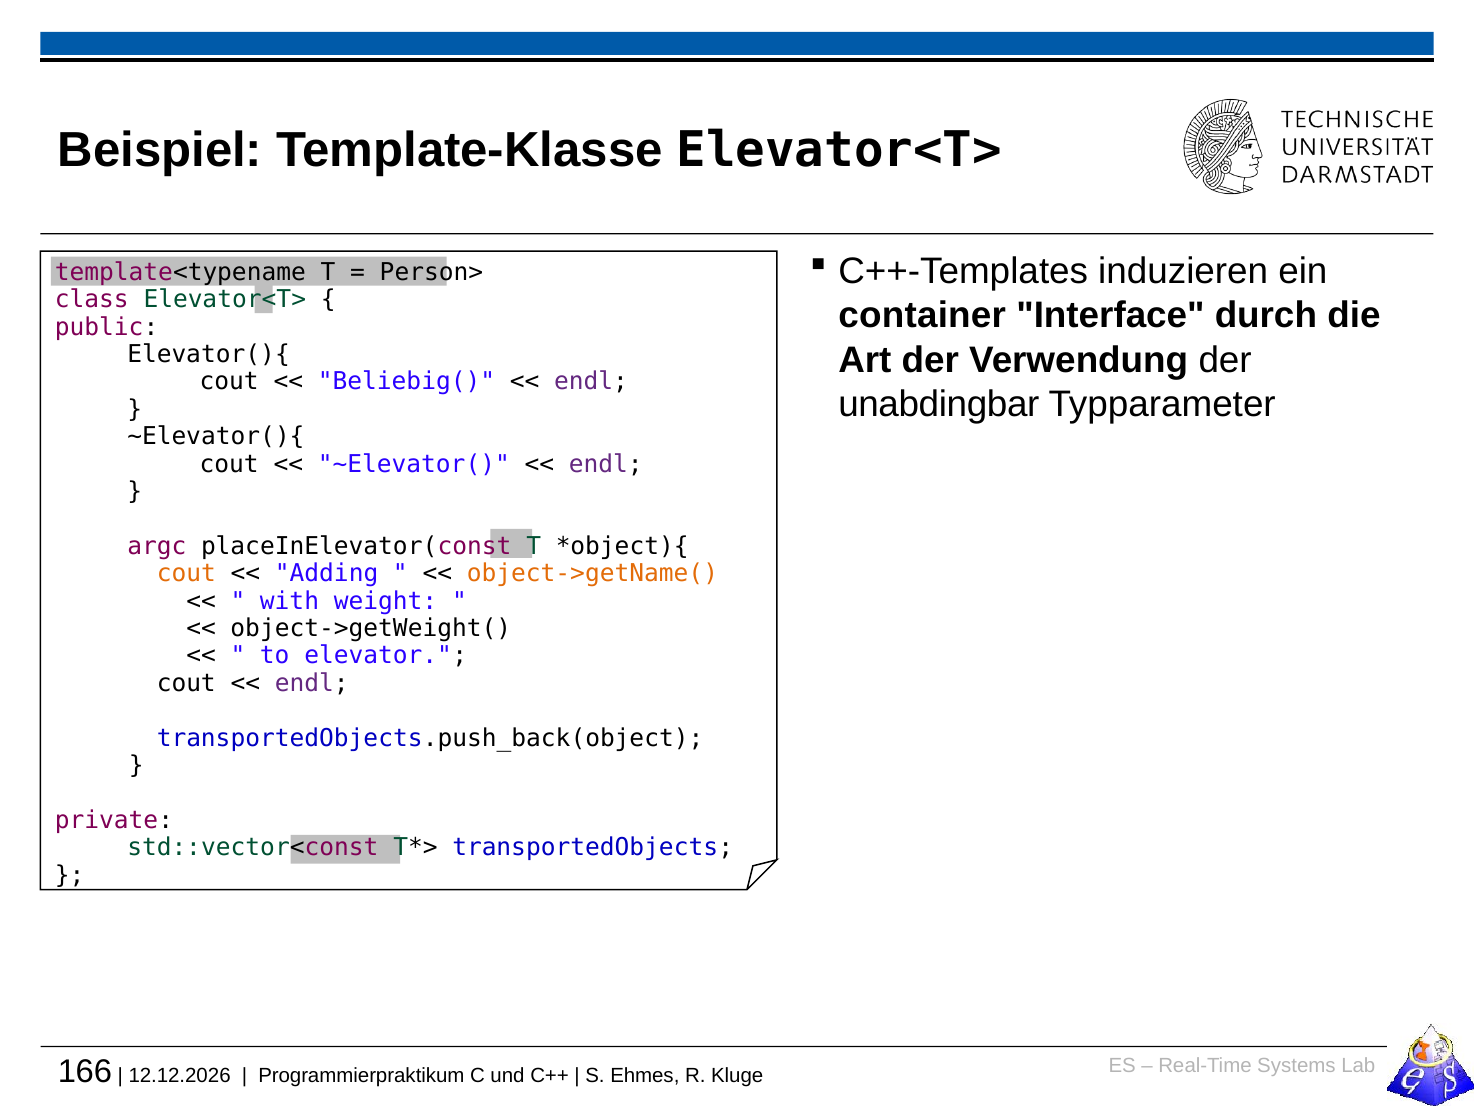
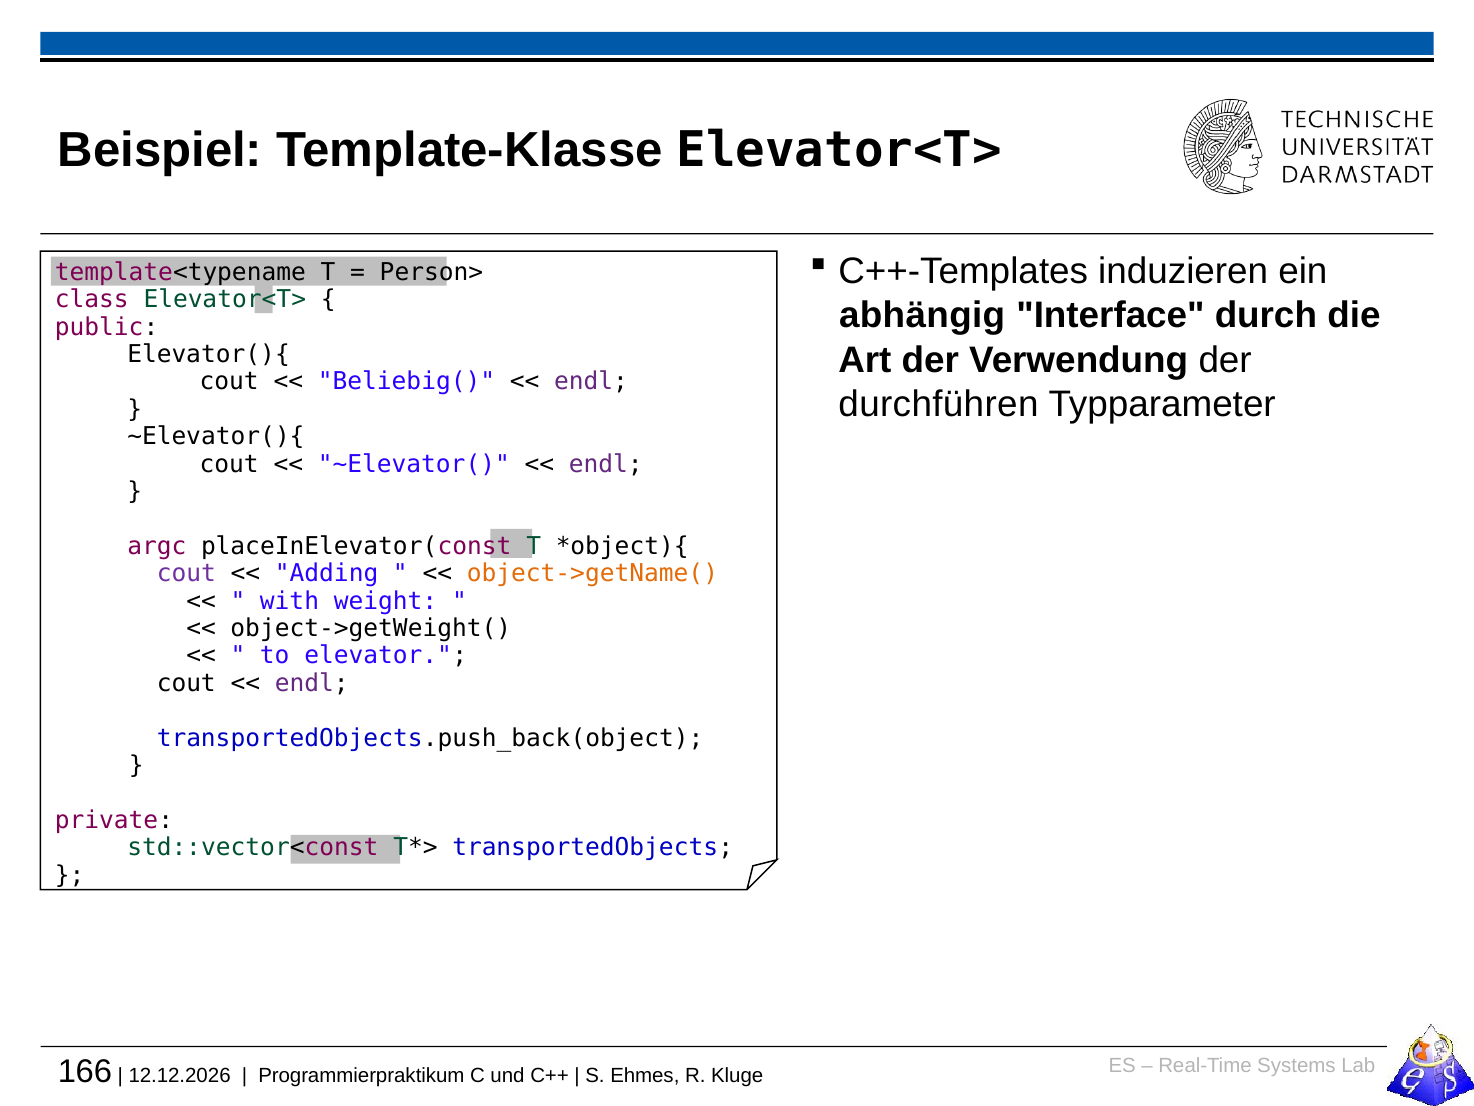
container: container -> abhängig
unabdingbar: unabdingbar -> durchführen
cout at (186, 573) colour: orange -> purple
